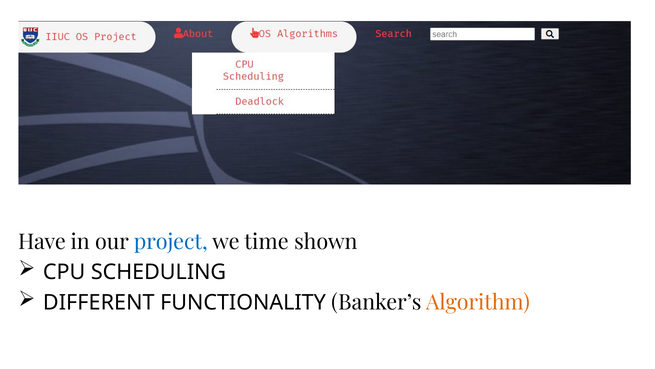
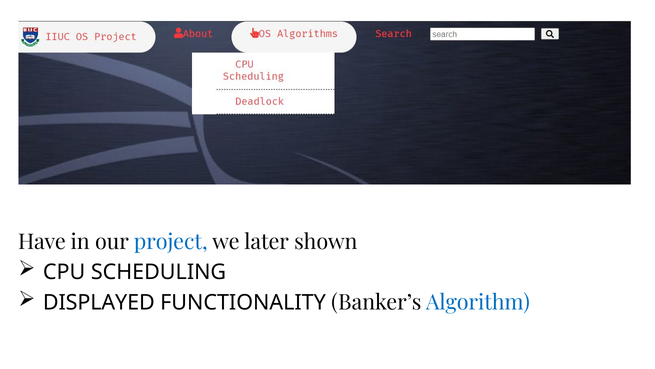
time: time -> later
DIFFERENT: DIFFERENT -> DISPLAYED
Algorithm colour: orange -> blue
